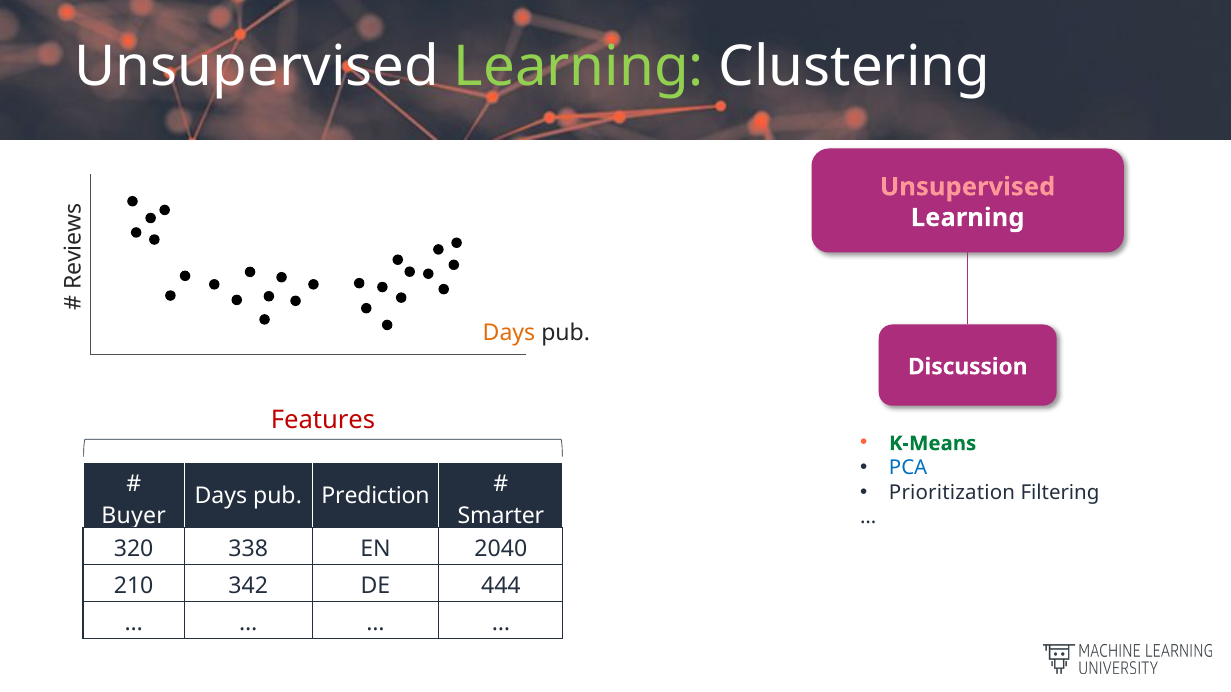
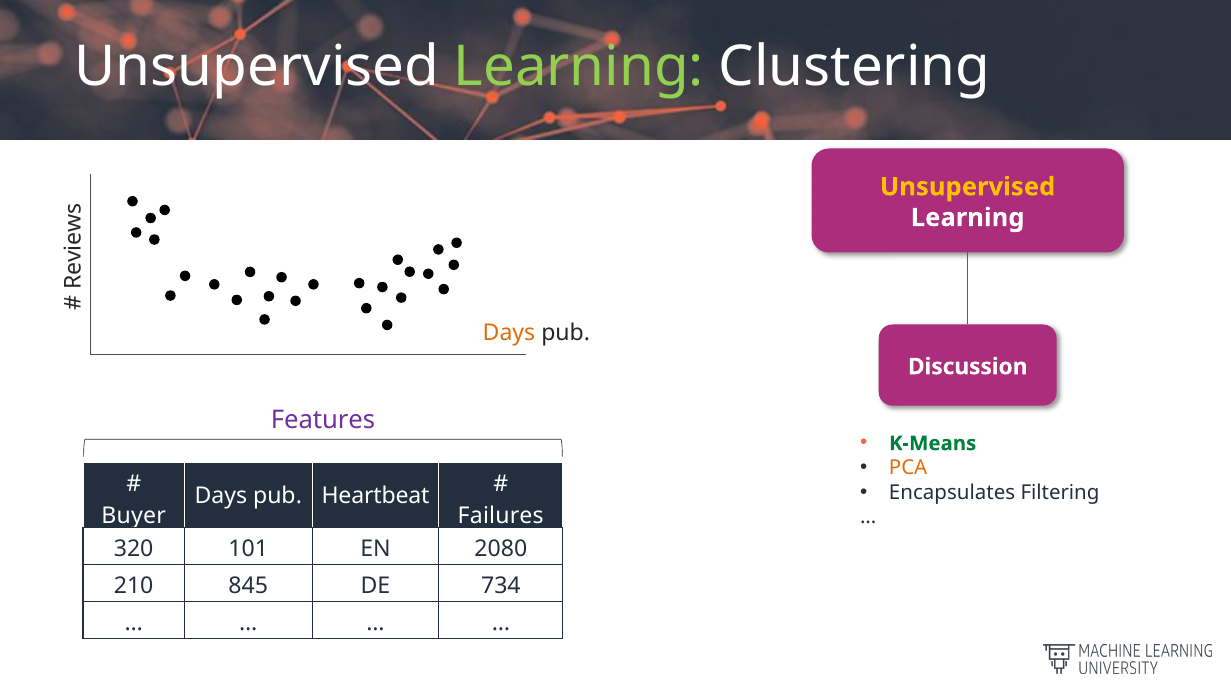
Unsupervised at (968, 187) colour: pink -> yellow
Features colour: red -> purple
PCA colour: blue -> orange
Prioritization: Prioritization -> Encapsulates
Prediction: Prediction -> Heartbeat
Smarter: Smarter -> Failures
338: 338 -> 101
2040: 2040 -> 2080
342: 342 -> 845
444: 444 -> 734
